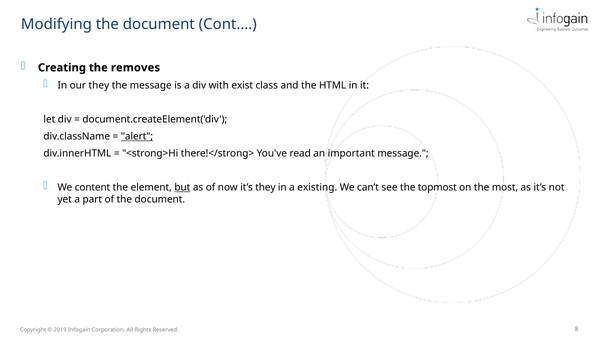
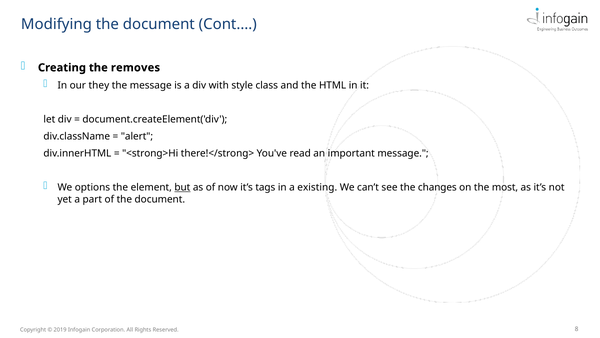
exist: exist -> style
alert underline: present -> none
content: content -> options
it’s they: they -> tags
topmost: topmost -> changes
